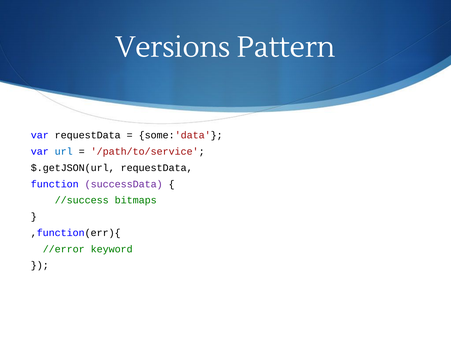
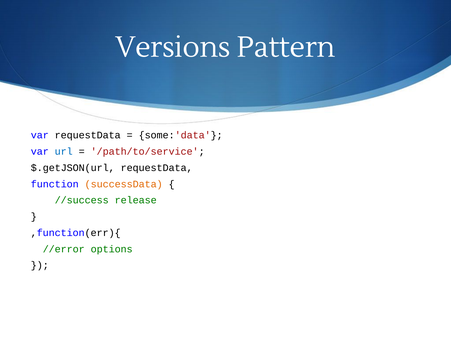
successData colour: purple -> orange
bitmaps: bitmaps -> release
keyword: keyword -> options
